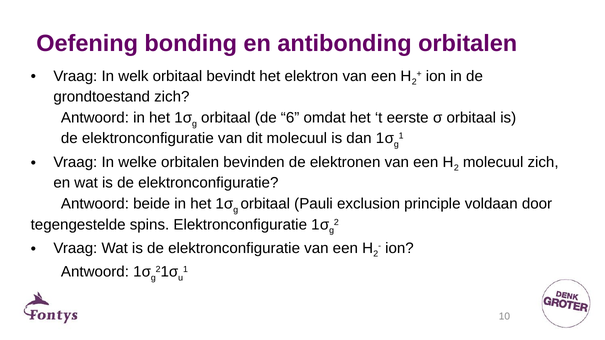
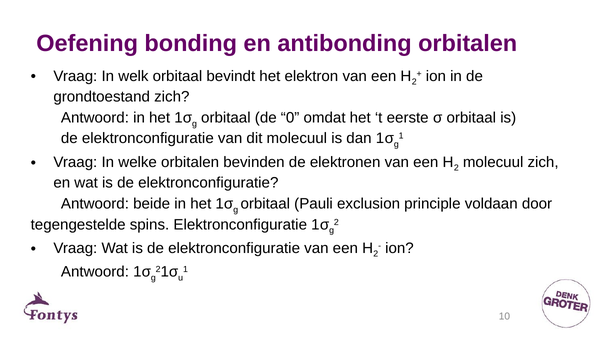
6: 6 -> 0
